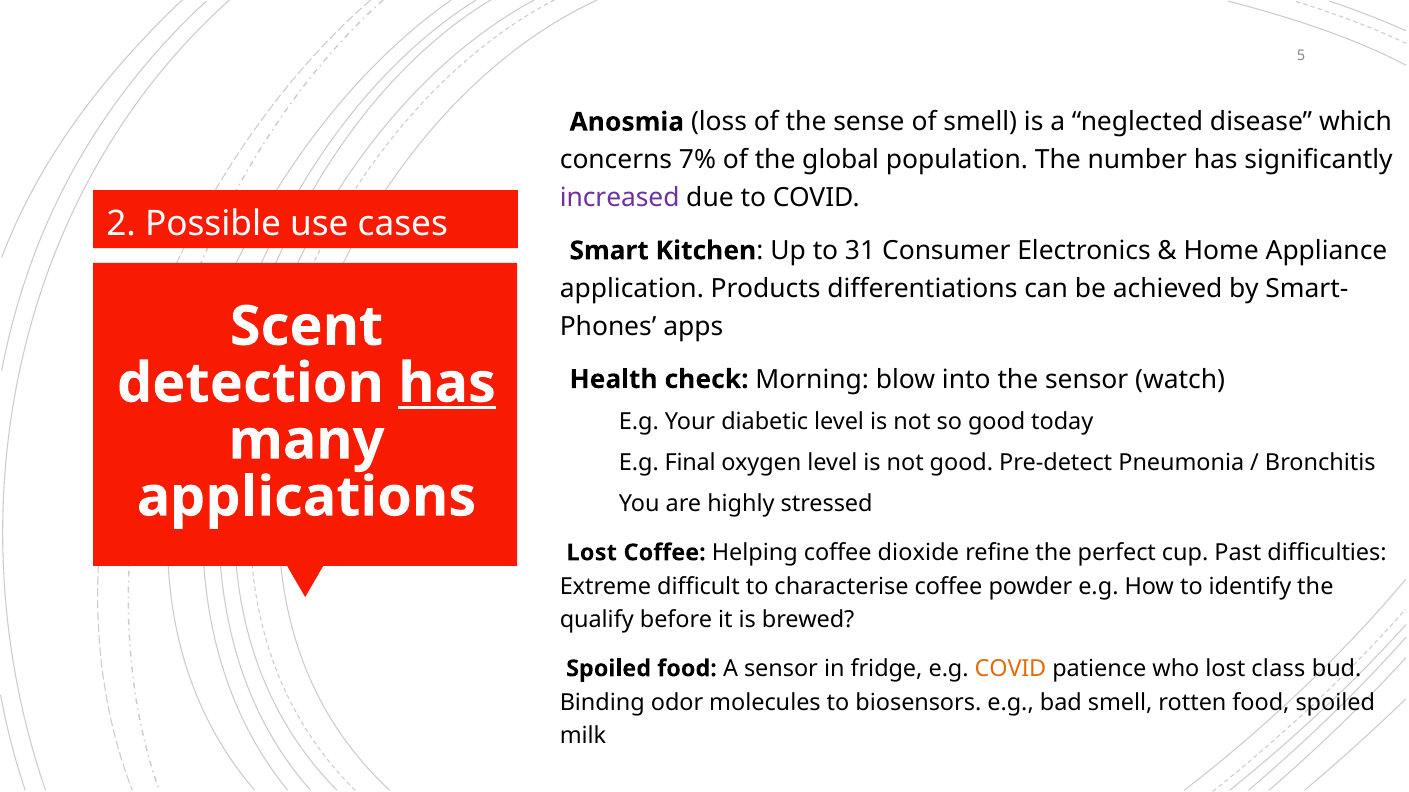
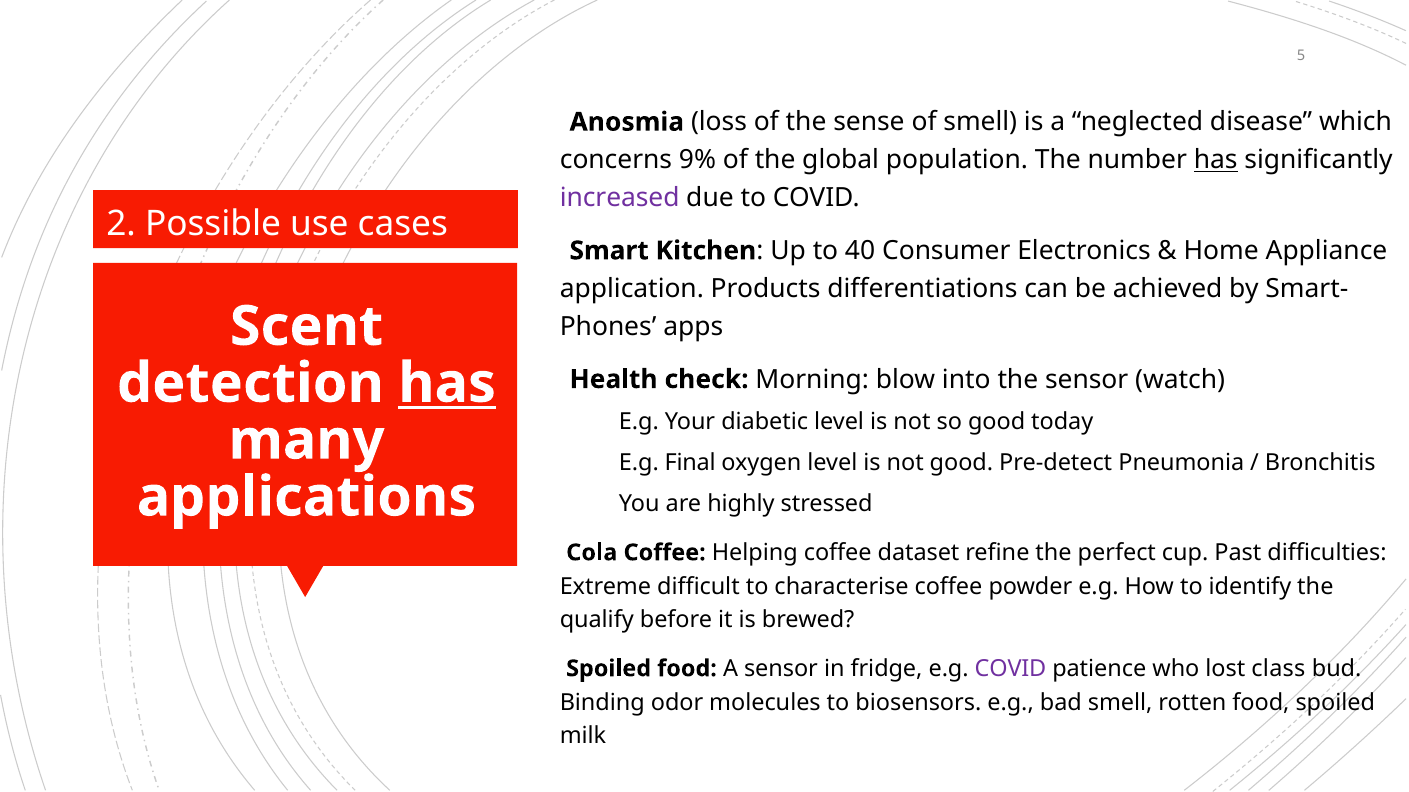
7%: 7% -> 9%
has at (1216, 160) underline: none -> present
31: 31 -> 40
Lost at (592, 553): Lost -> Cola
dioxide: dioxide -> dataset
COVID at (1011, 669) colour: orange -> purple
